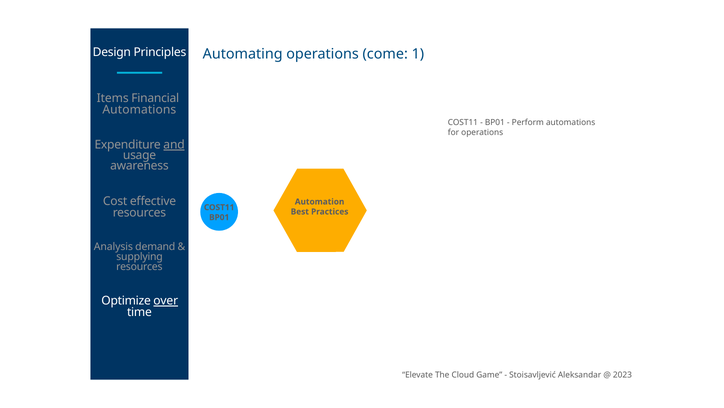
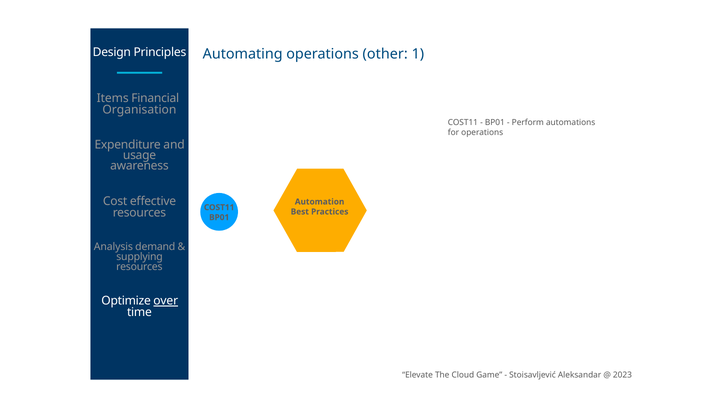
come: come -> other
Automations at (139, 110): Automations -> Organisation
and underline: present -> none
